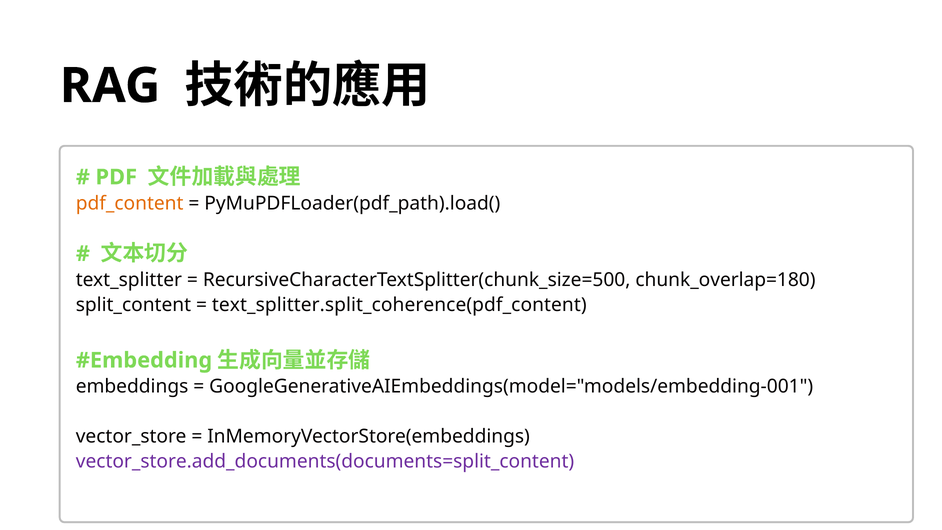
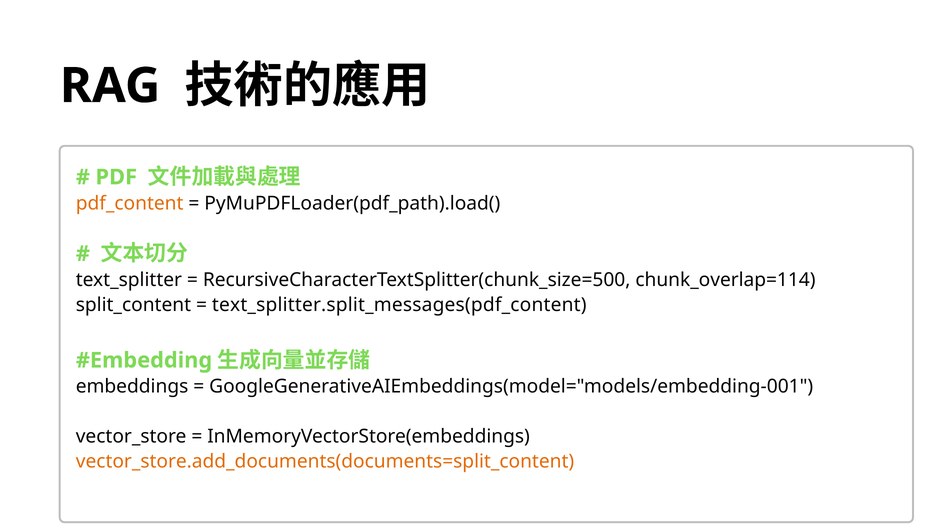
chunk_overlap=180: chunk_overlap=180 -> chunk_overlap=114
text_splitter.split_coherence(pdf_content: text_splitter.split_coherence(pdf_content -> text_splitter.split_messages(pdf_content
vector_store.add_documents(documents=split_content colour: purple -> orange
